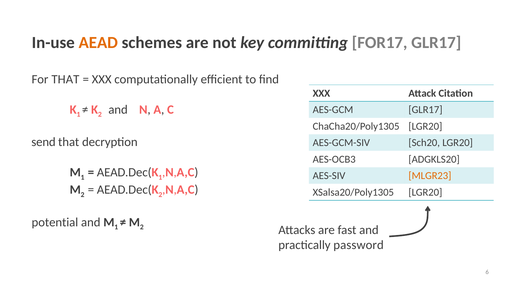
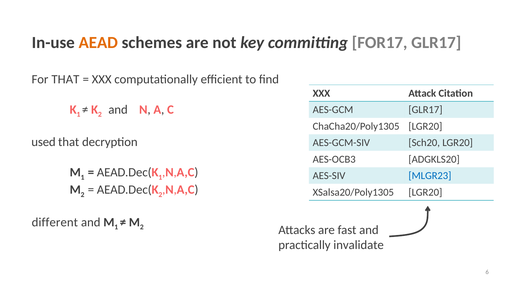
send: send -> used
MLGR23 colour: orange -> blue
potential: potential -> different
password: password -> invalidate
